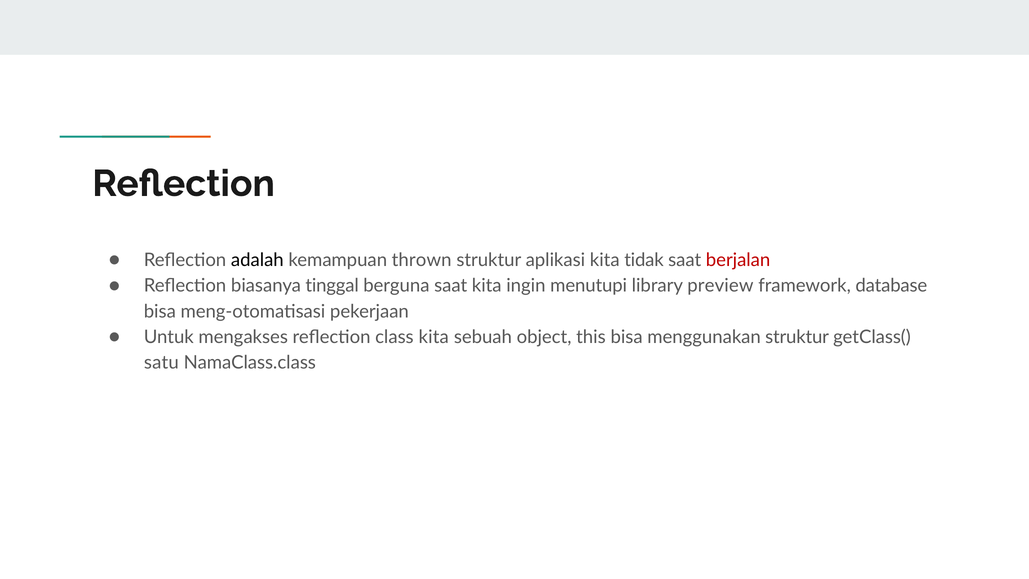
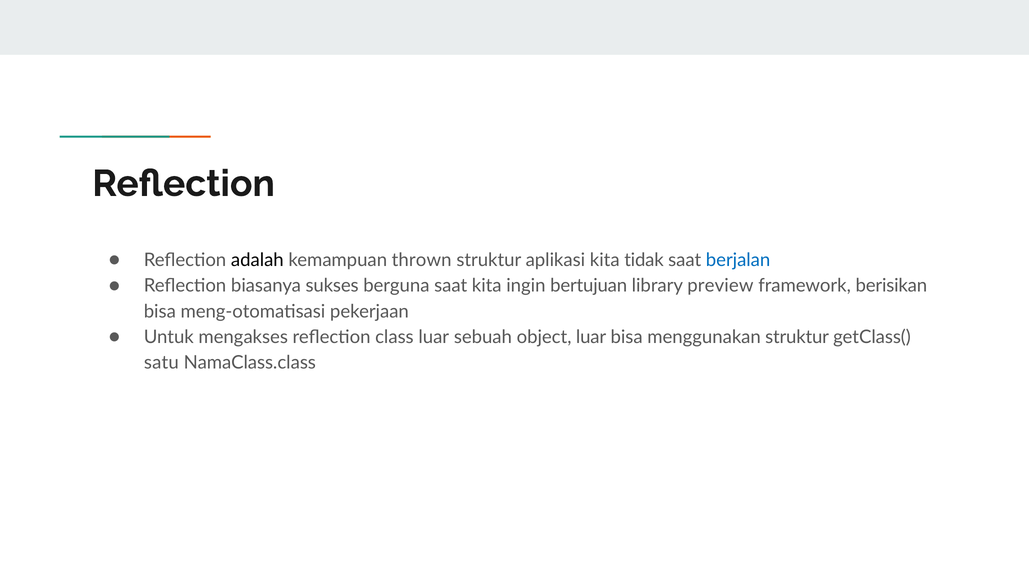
berjalan colour: red -> blue
tinggal: tinggal -> sukses
menutupi: menutupi -> bertujuan
database: database -> berisikan
class kita: kita -> luar
object this: this -> luar
